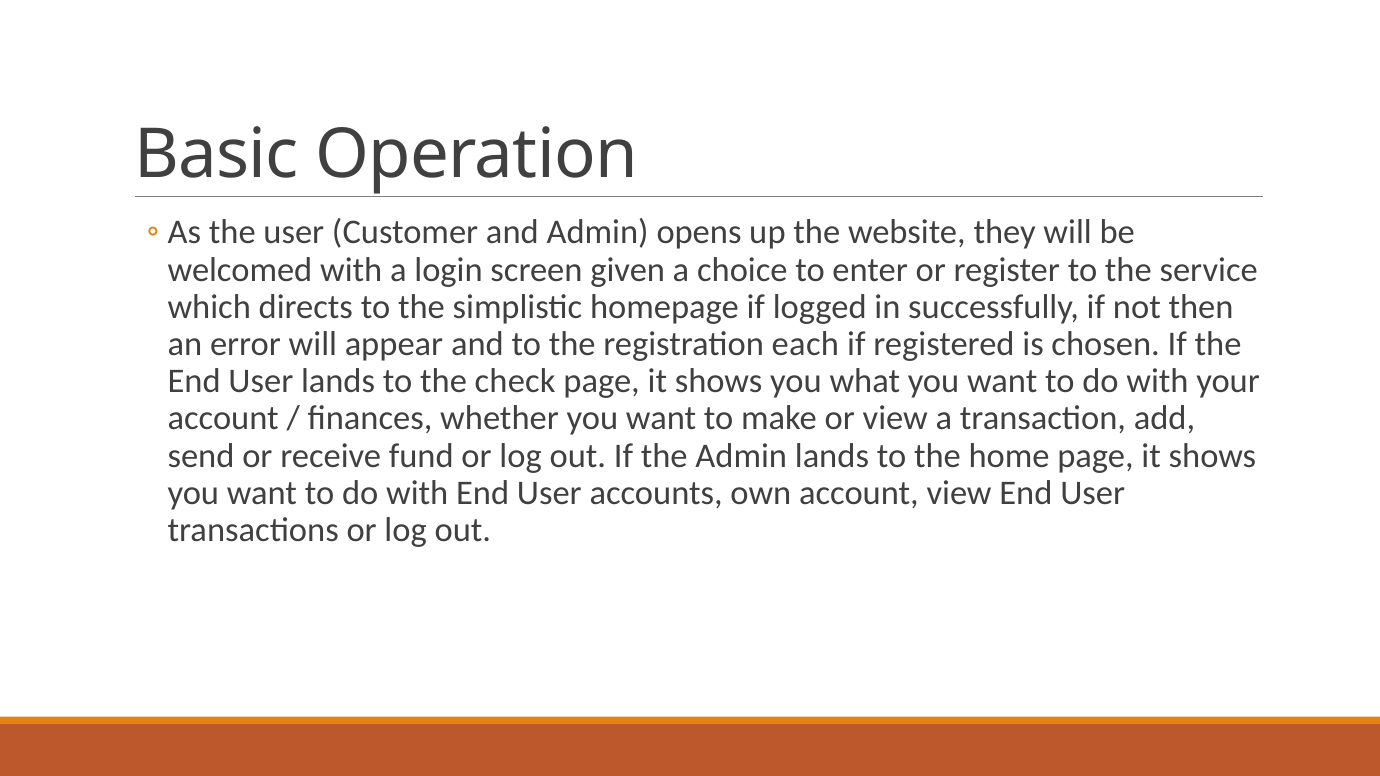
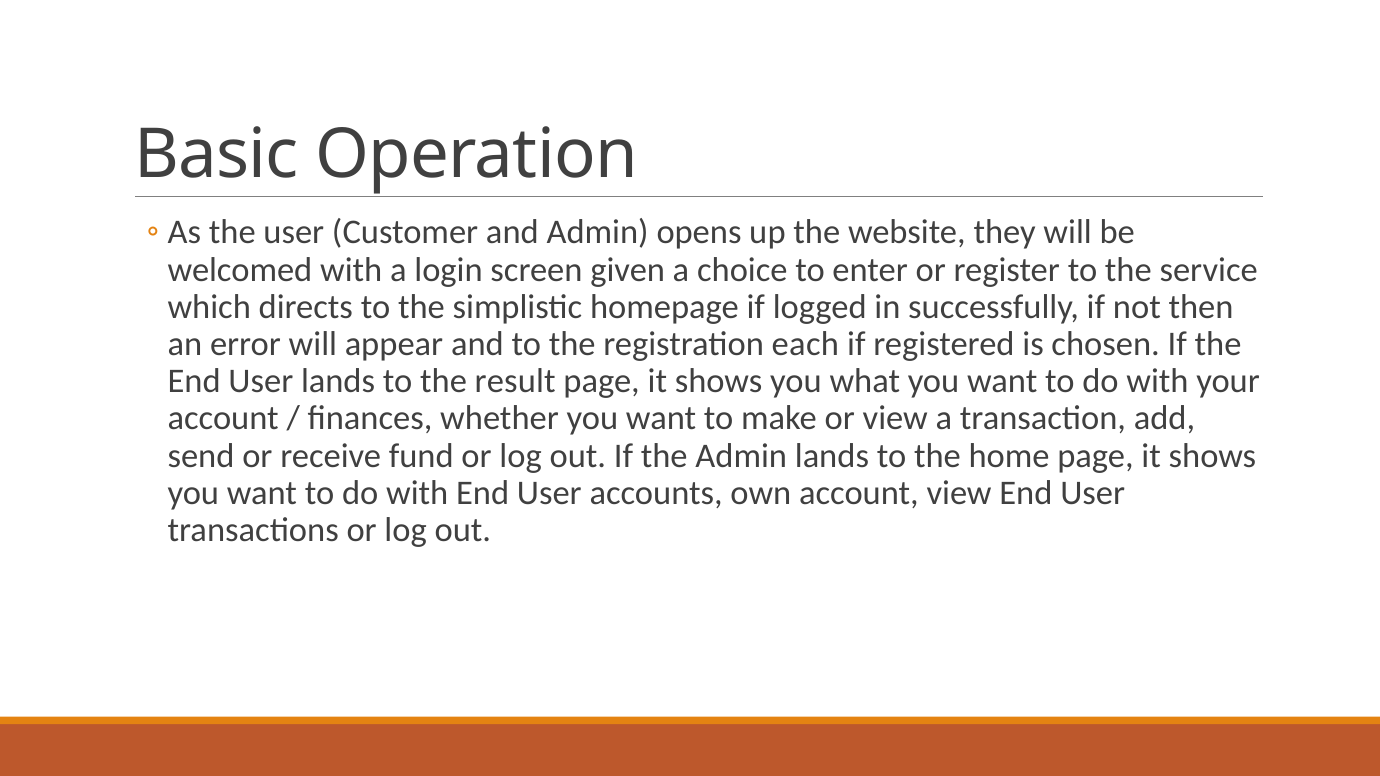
check: check -> result
